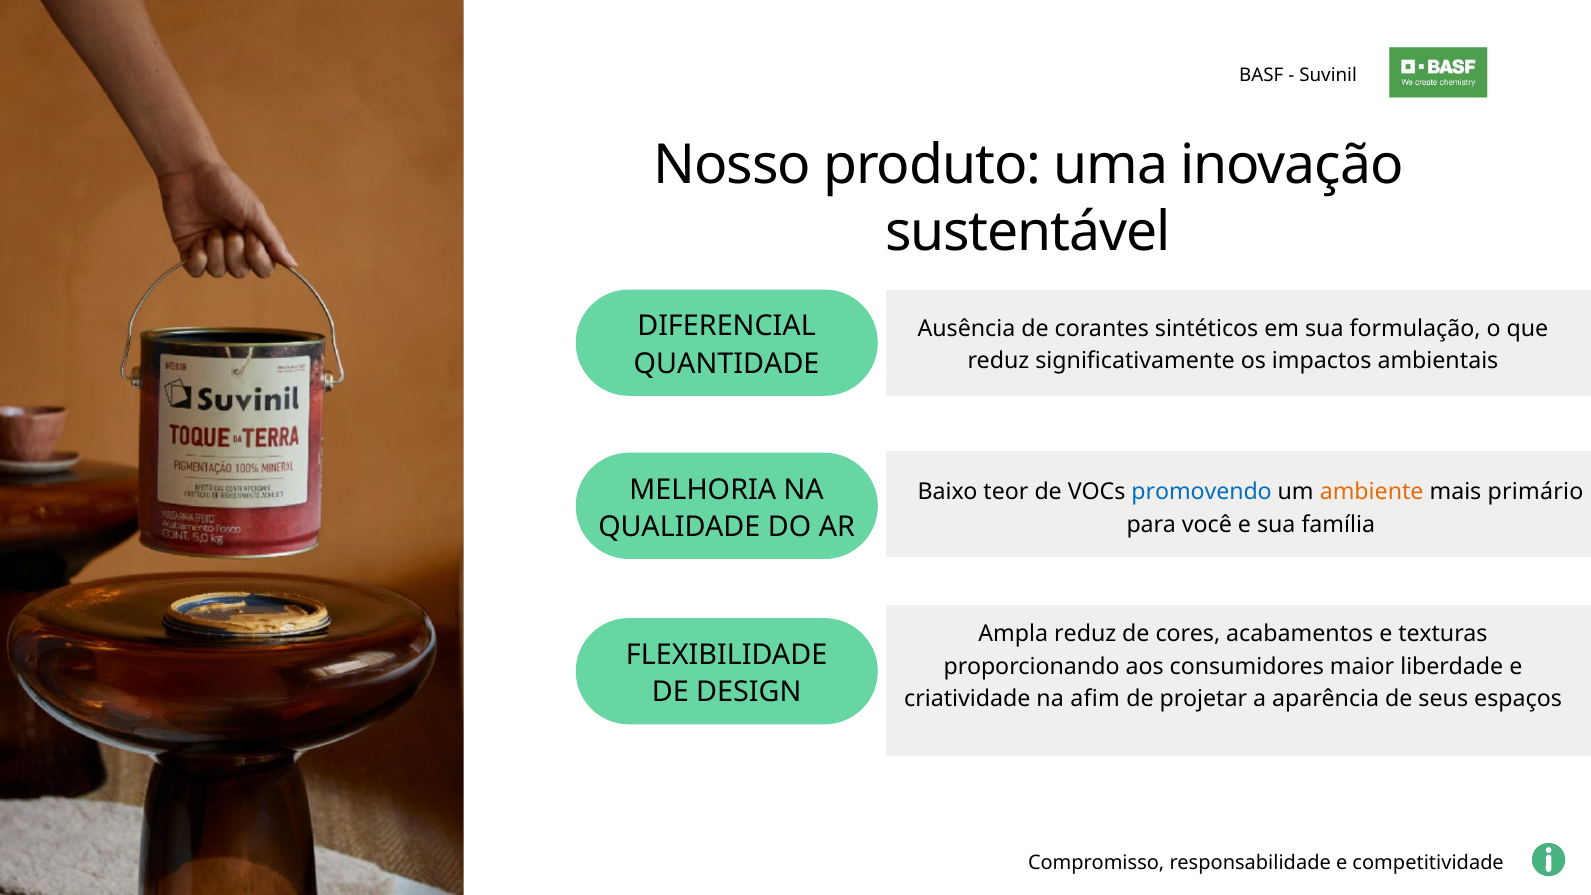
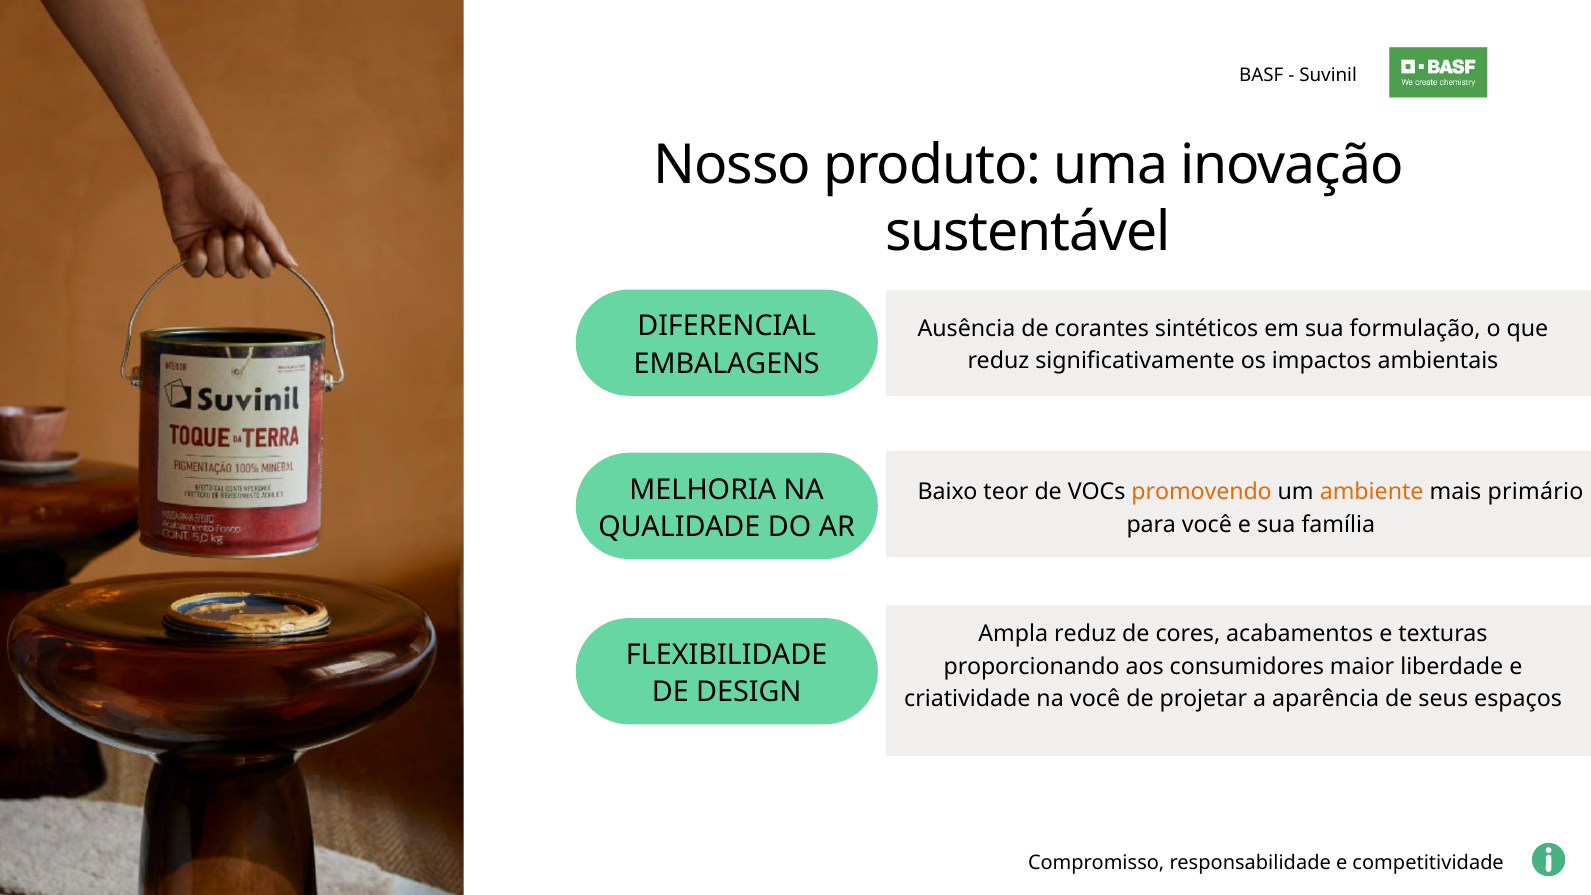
QUANTIDADE: QUANTIDADE -> EMBALAGENS
promovendo colour: blue -> orange
na afim: afim -> você
